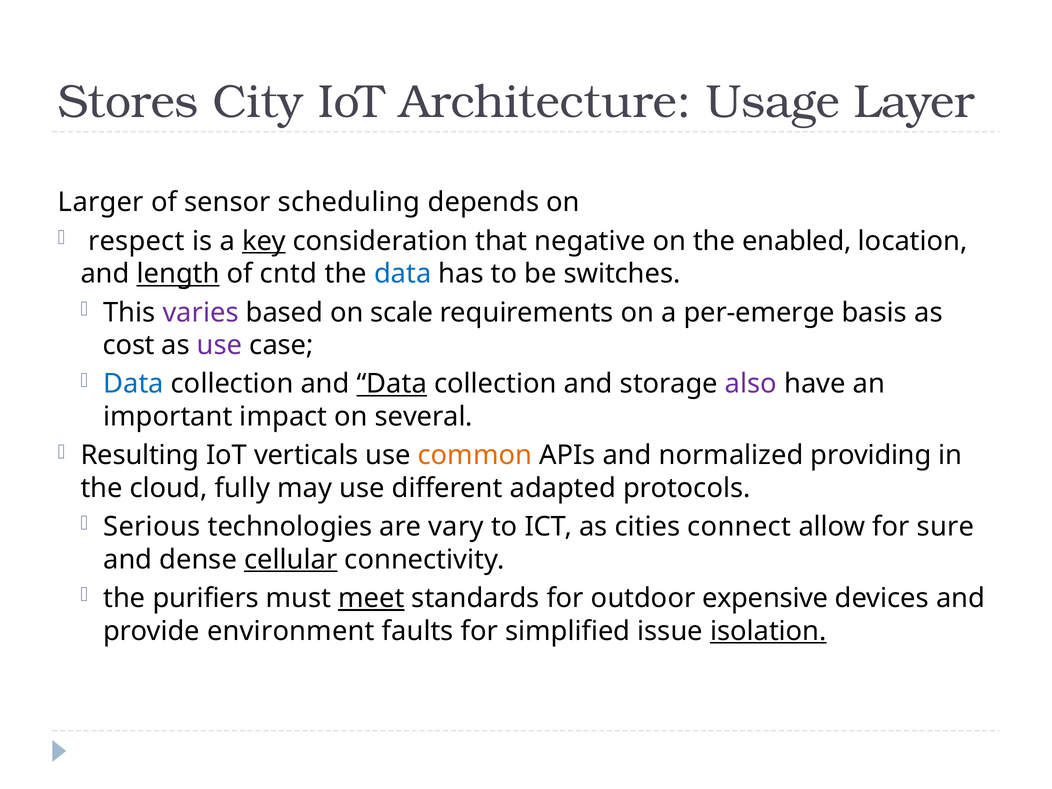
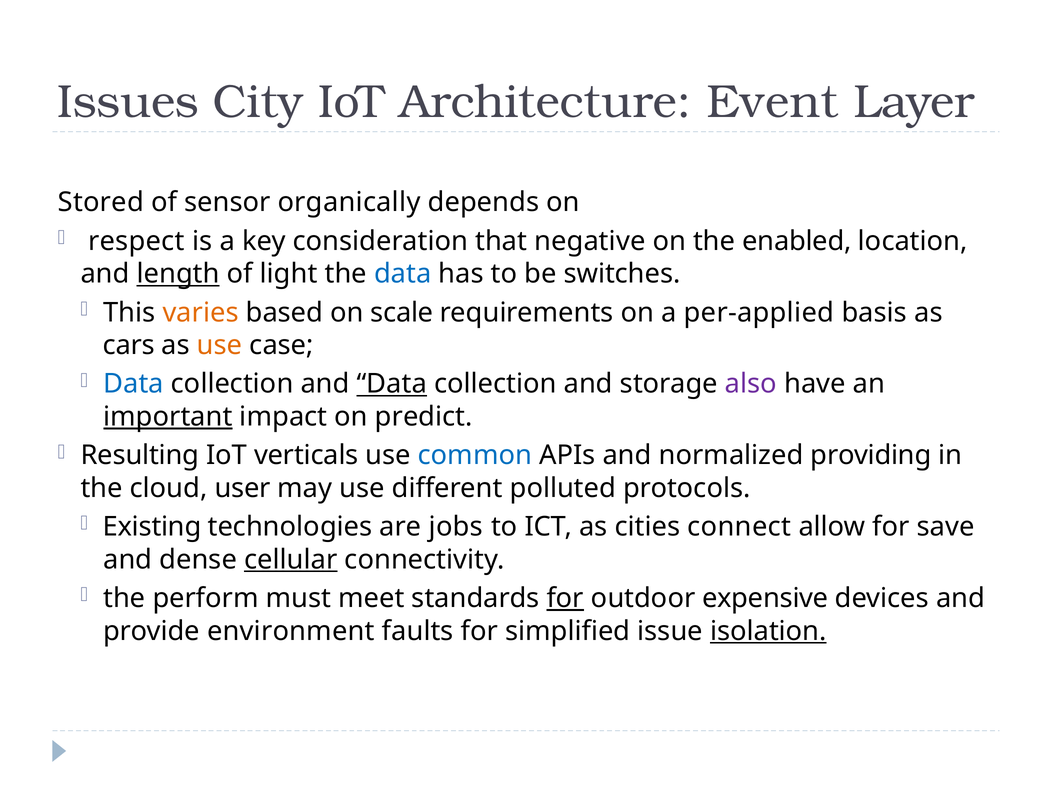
Stores: Stores -> Issues
Usage: Usage -> Event
Larger: Larger -> Stored
scheduling: scheduling -> organically
key underline: present -> none
cntd: cntd -> light
varies colour: purple -> orange
per-emerge: per-emerge -> per-applied
cost: cost -> cars
use at (220, 345) colour: purple -> orange
important underline: none -> present
several: several -> predict
common colour: orange -> blue
fully: fully -> user
adapted: adapted -> polluted
Serious: Serious -> Existing
vary: vary -> jobs
sure: sure -> save
purifiers: purifiers -> perform
meet underline: present -> none
for at (565, 598) underline: none -> present
